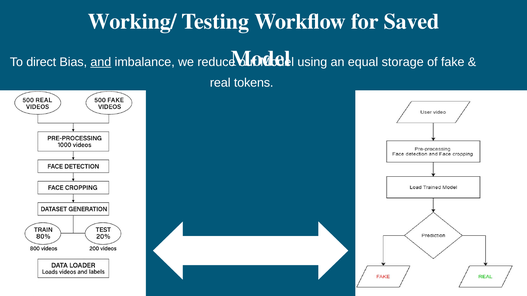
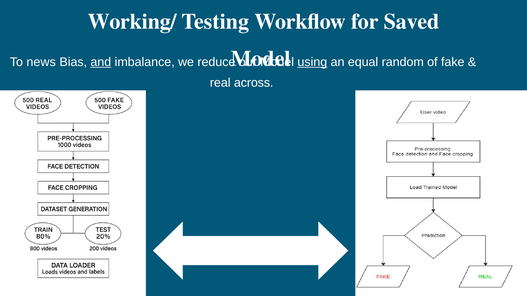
direct: direct -> news
using underline: none -> present
storage: storage -> random
tokens: tokens -> across
